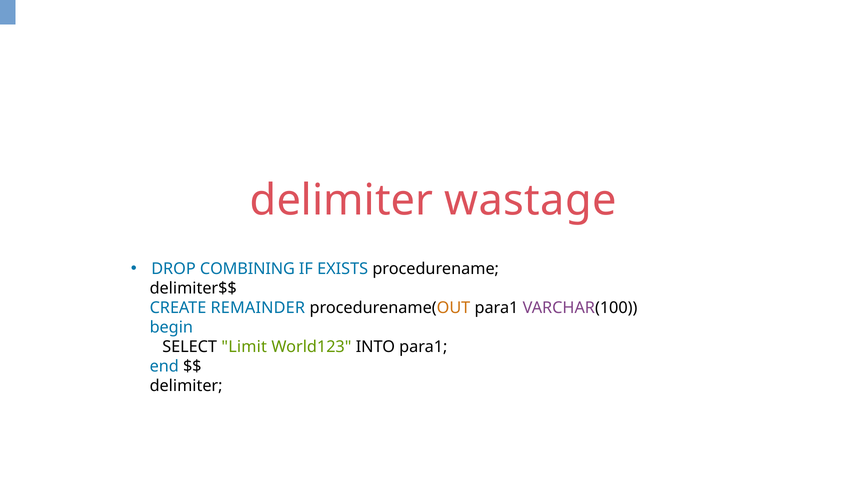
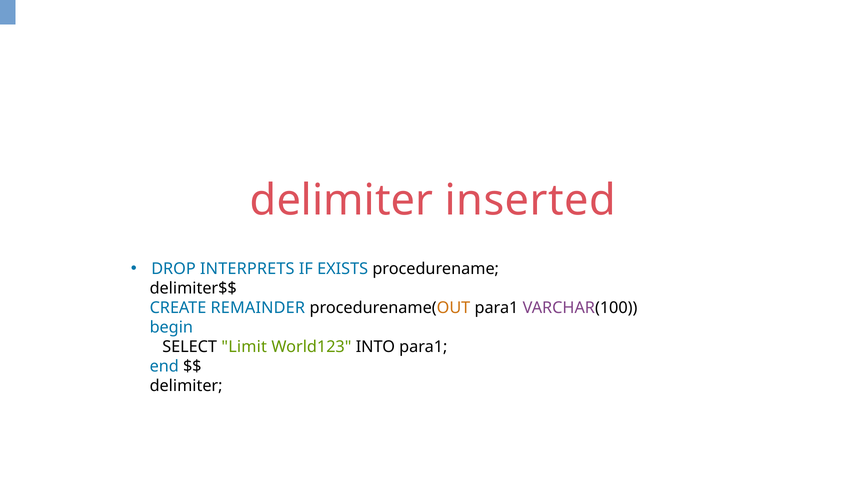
wastage: wastage -> inserted
COMBINING: COMBINING -> INTERPRETS
